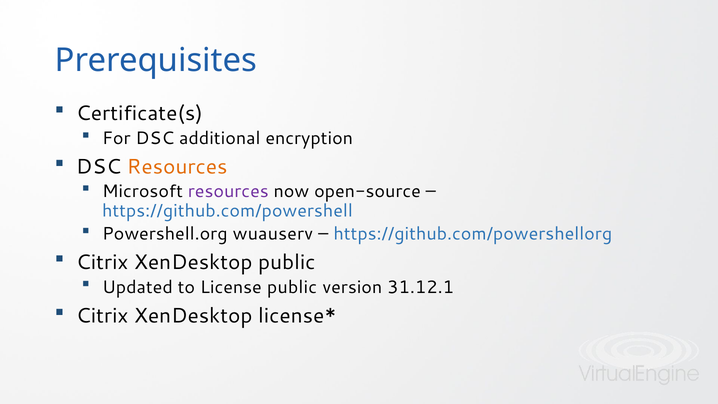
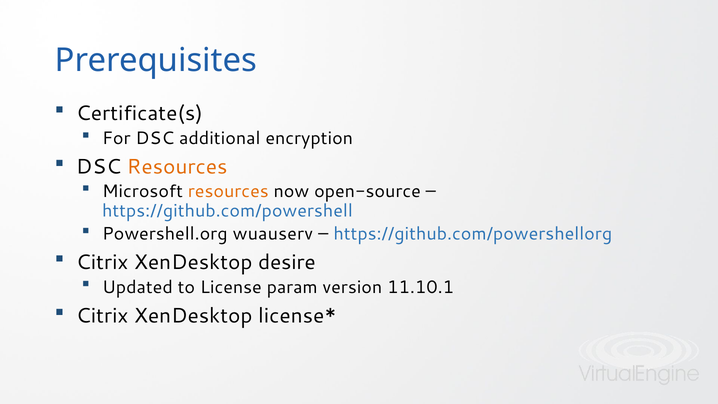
resources at (228, 191) colour: purple -> orange
XenDesktop public: public -> desire
License public: public -> param
31.12.1: 31.12.1 -> 11.10.1
